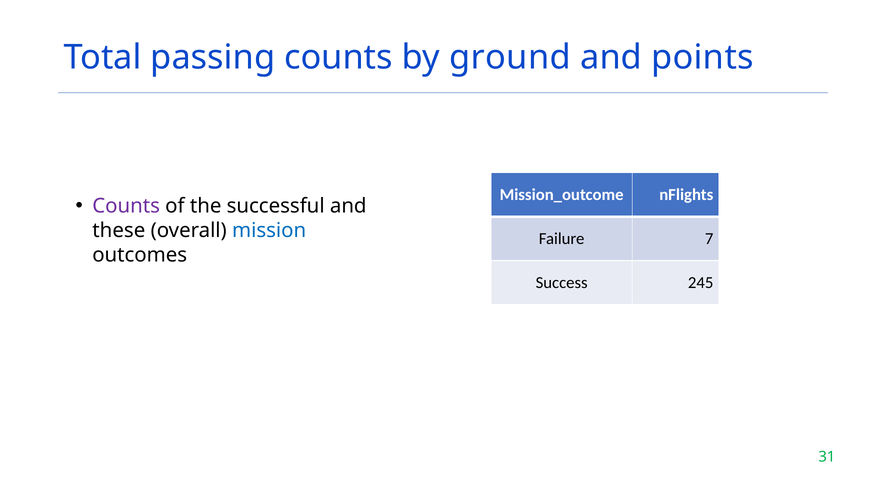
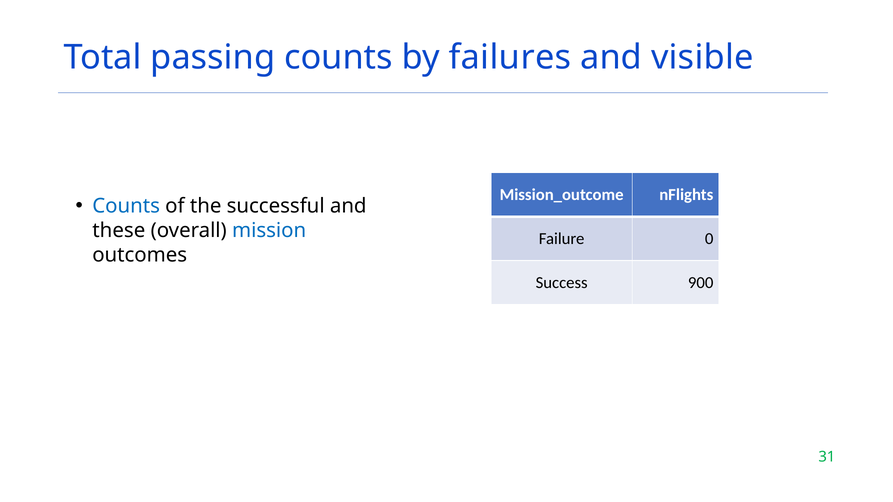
ground: ground -> failures
points: points -> visible
Counts at (126, 206) colour: purple -> blue
7: 7 -> 0
245: 245 -> 900
